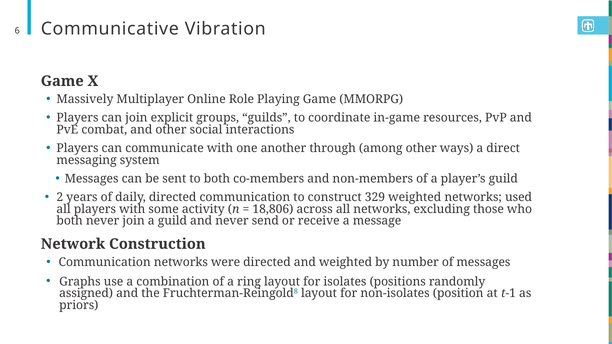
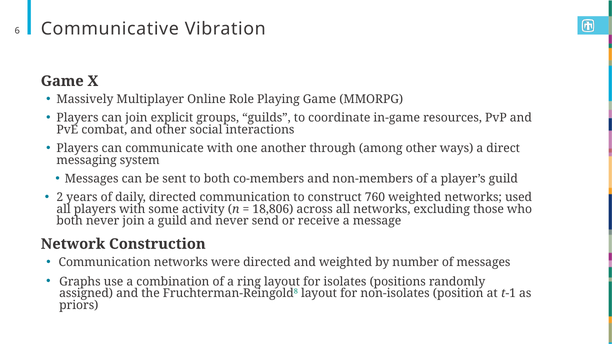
329: 329 -> 760
